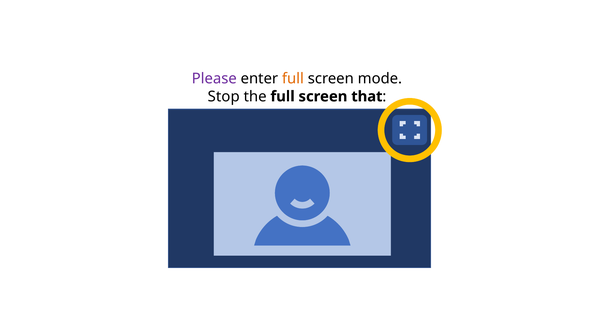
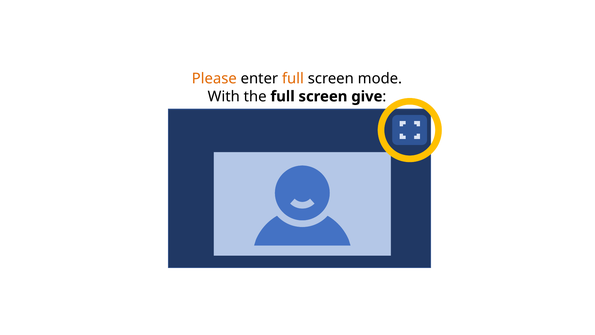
Please colour: purple -> orange
Stop: Stop -> With
that: that -> give
